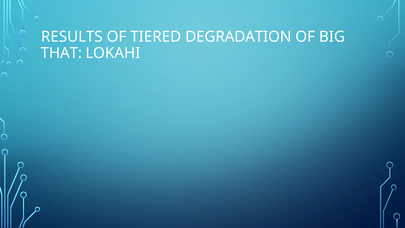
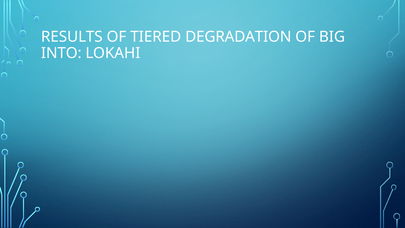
THAT: THAT -> INTO
